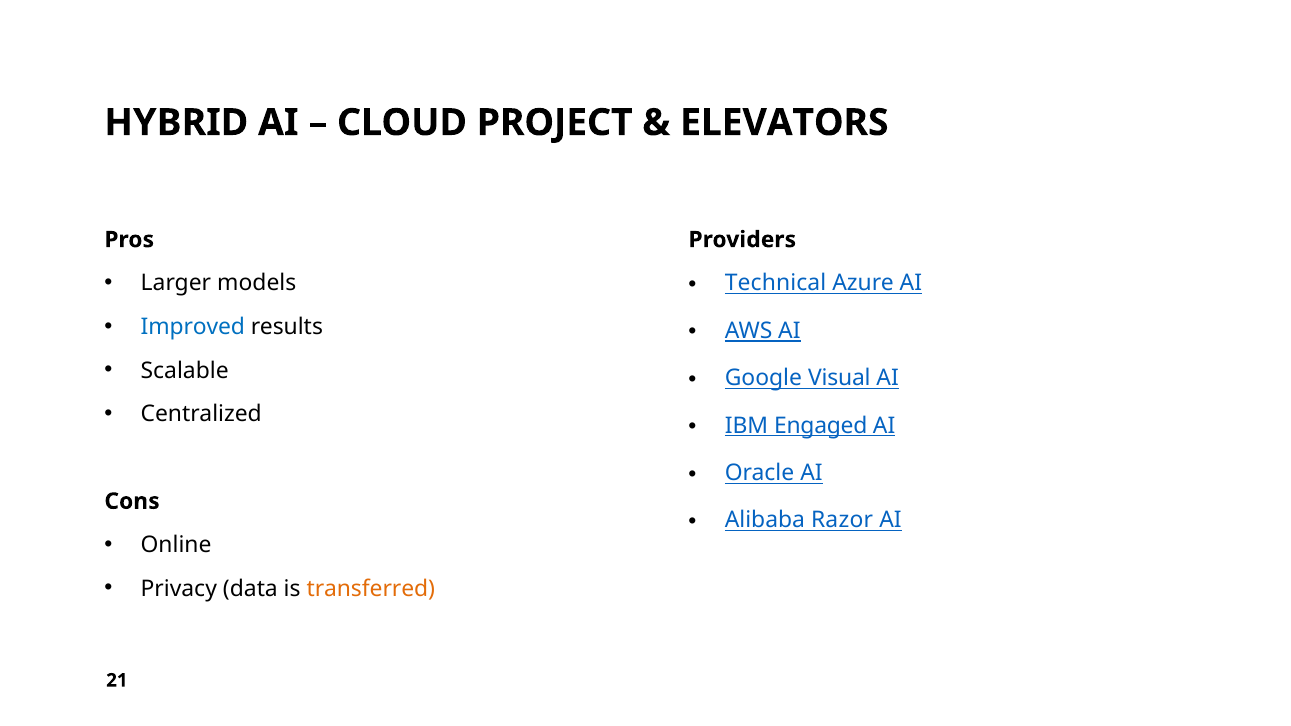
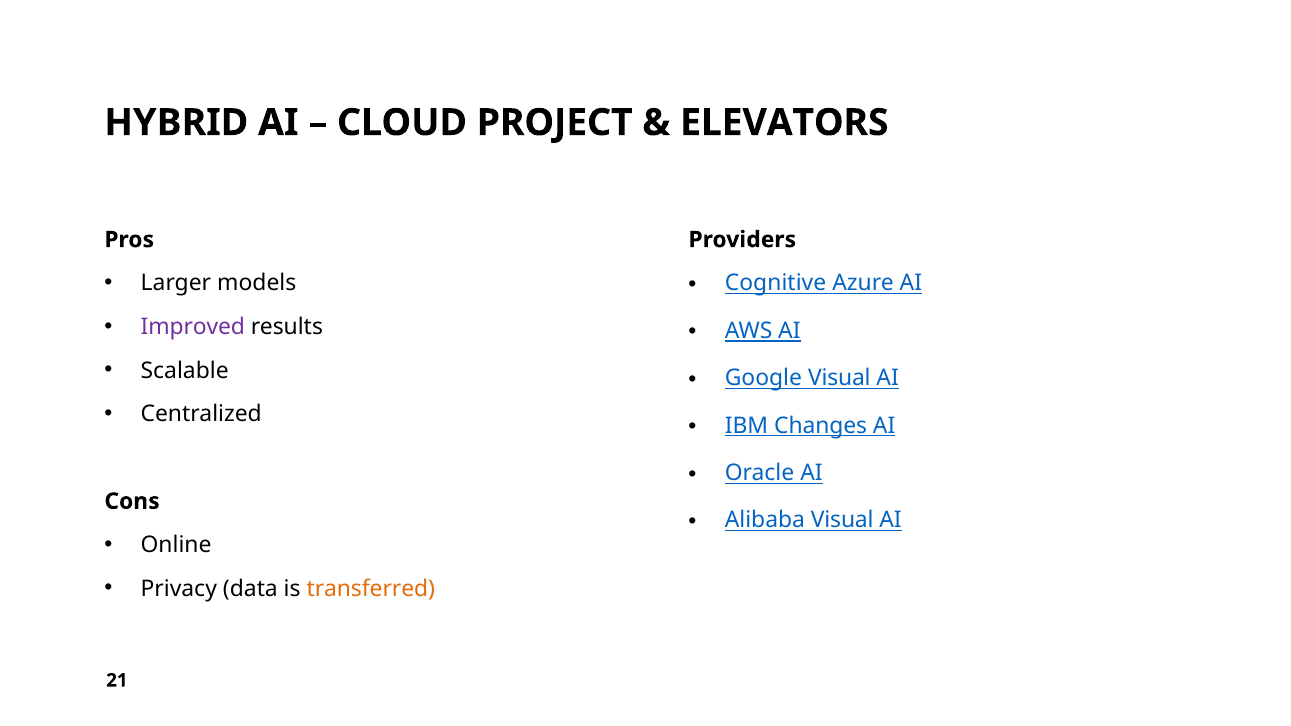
Technical: Technical -> Cognitive
Improved colour: blue -> purple
Engaged: Engaged -> Changes
Alibaba Razor: Razor -> Visual
